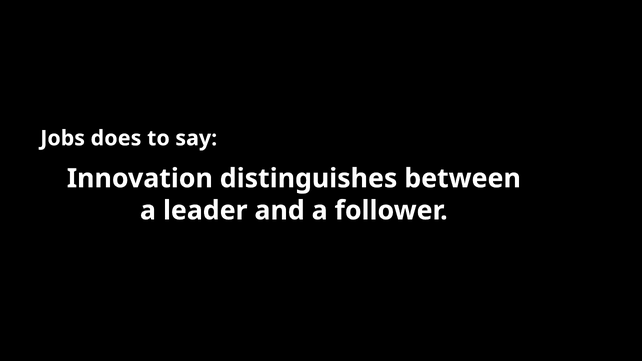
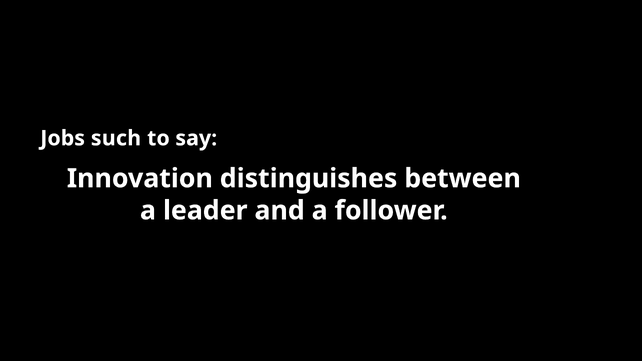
does: does -> such
